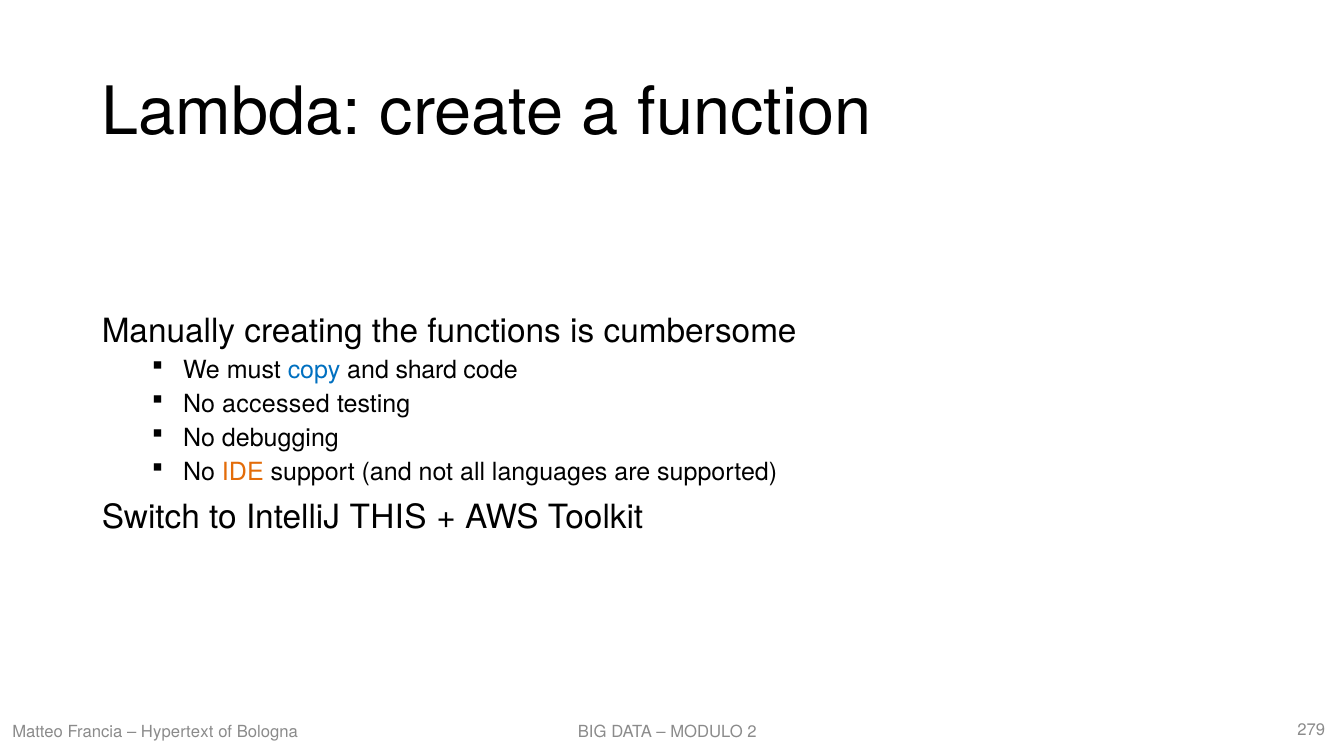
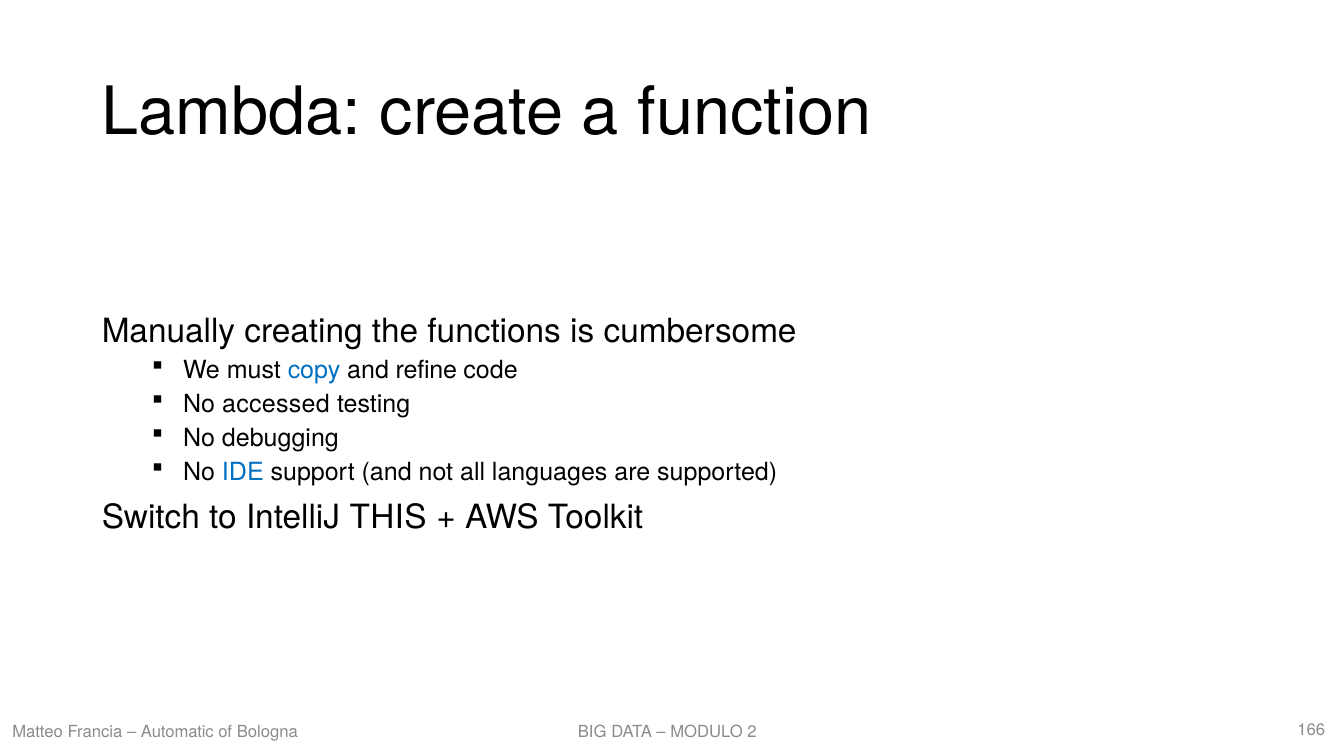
shard: shard -> refine
IDE colour: orange -> blue
Hypertext: Hypertext -> Automatic
279: 279 -> 166
